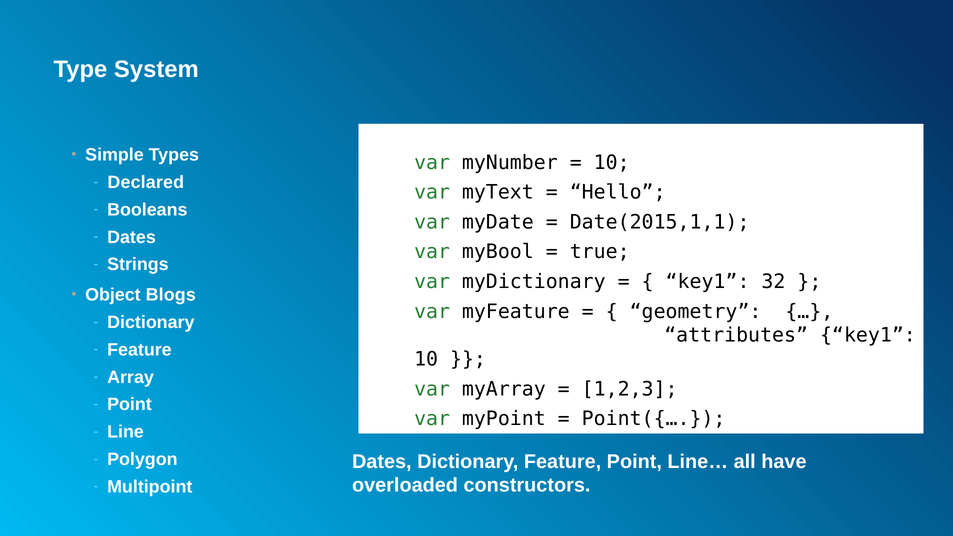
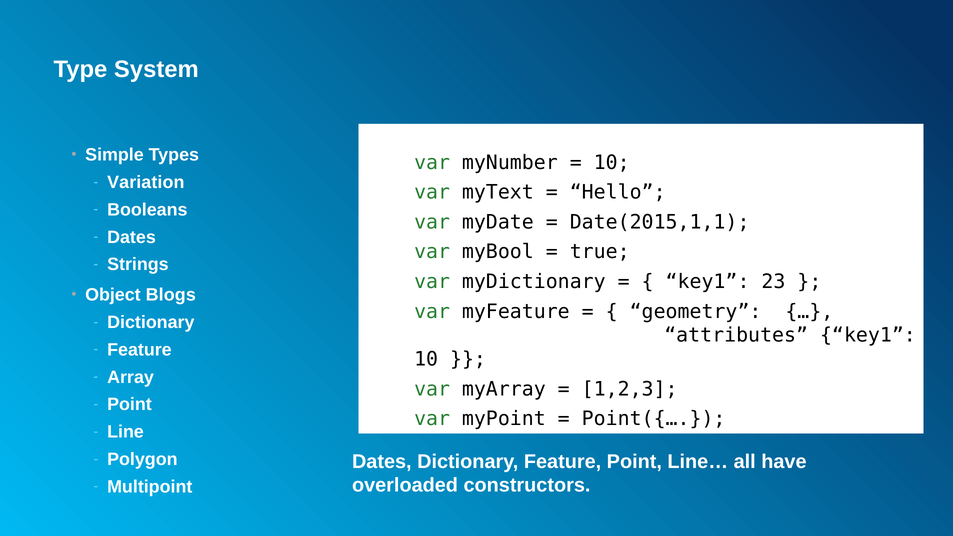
Declared: Declared -> Variation
32: 32 -> 23
